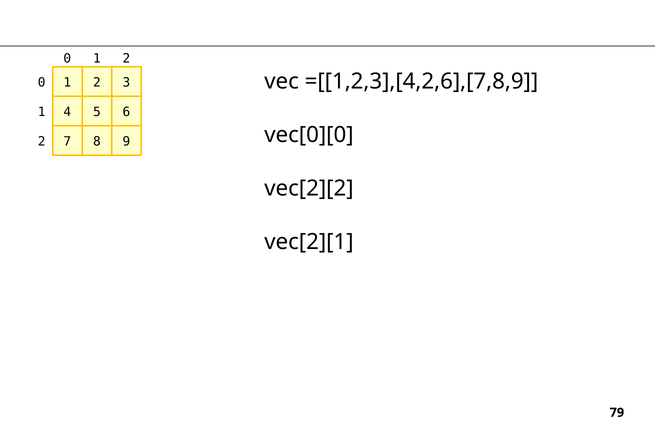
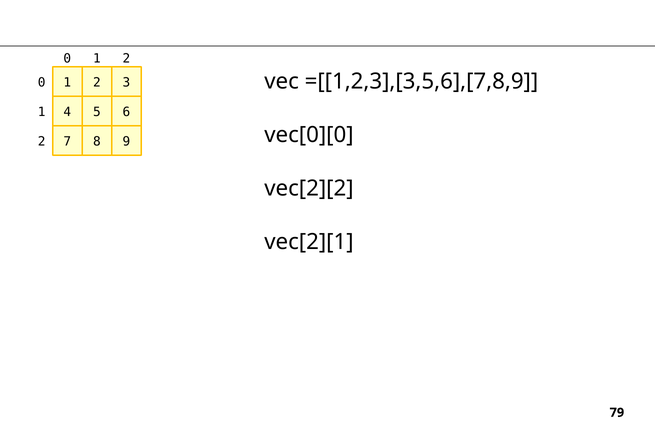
=[[1,2,3],[4,2,6],[7,8,9: =[[1,2,3],[4,2,6],[7,8,9 -> =[[1,2,3],[3,5,6],[7,8,9
